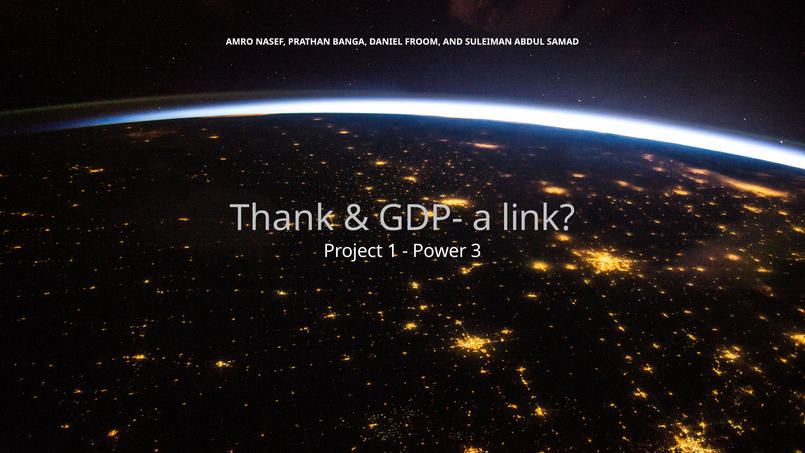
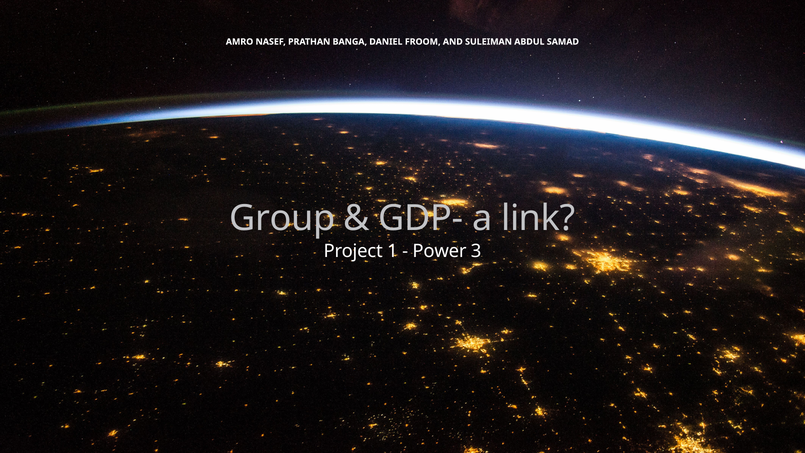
Thank: Thank -> Group
